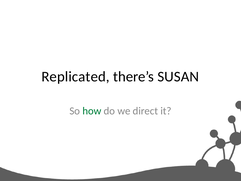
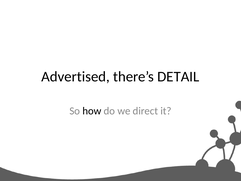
Replicated: Replicated -> Advertised
SUSAN: SUSAN -> DETAIL
how colour: green -> black
